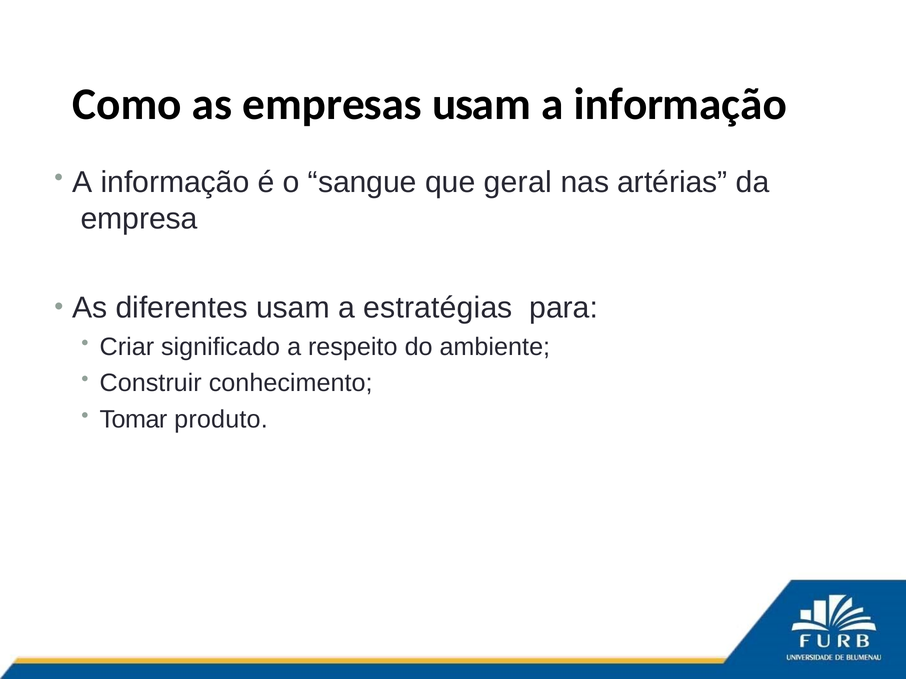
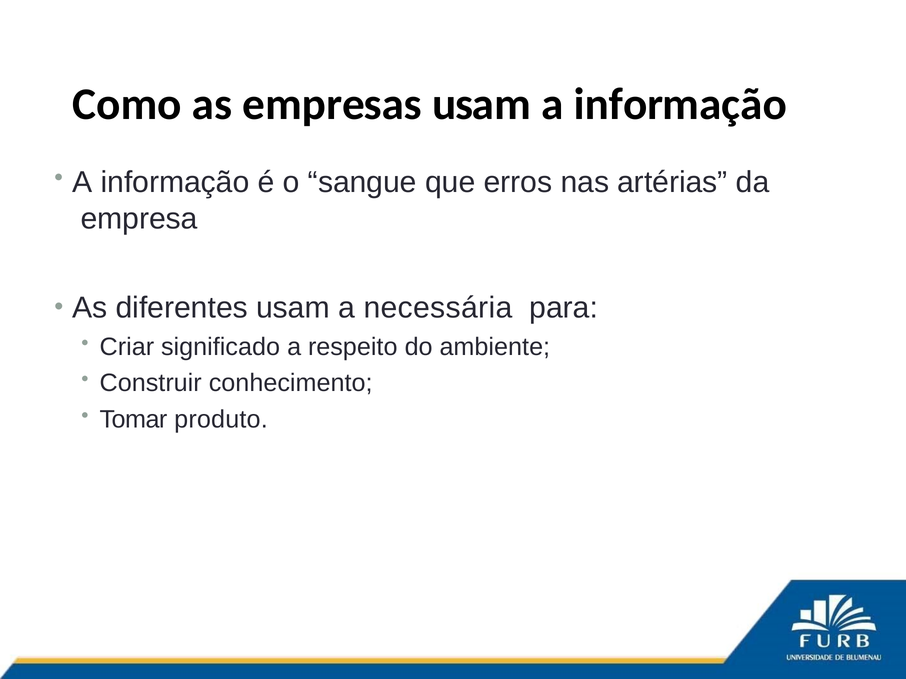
geral: geral -> erros
estratégias: estratégias -> necessária
